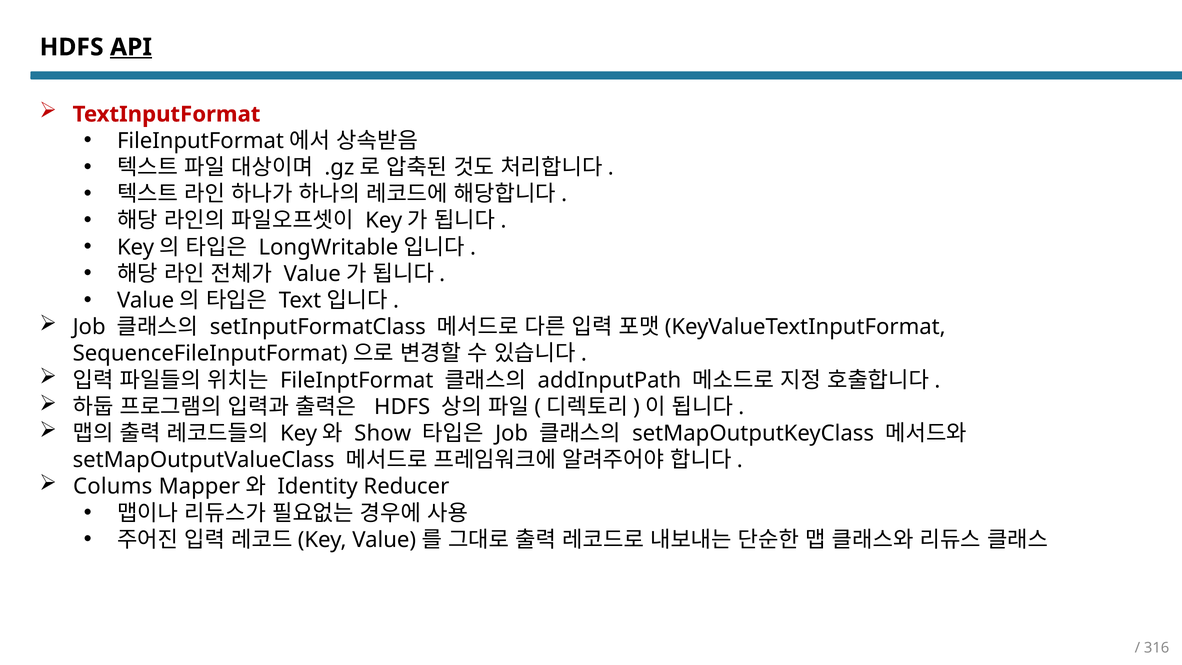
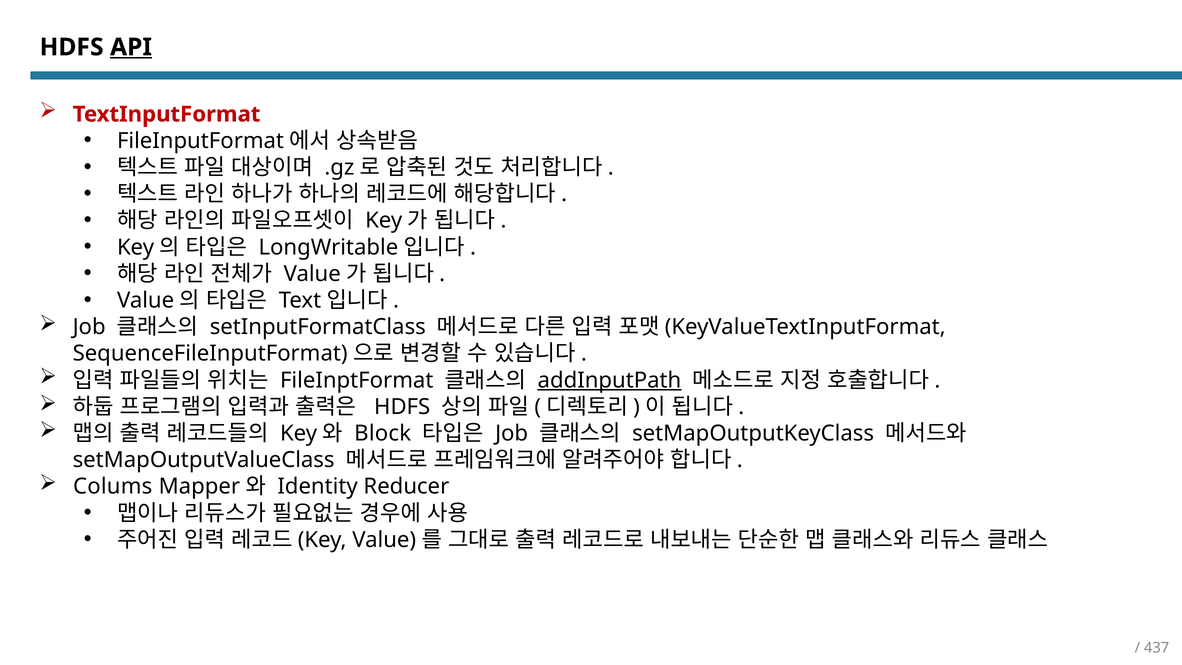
addInputPath underline: none -> present
Show: Show -> Block
316: 316 -> 437
